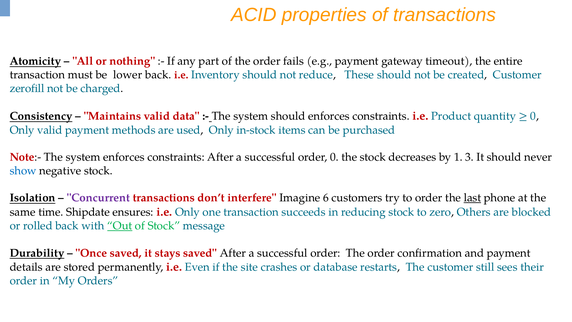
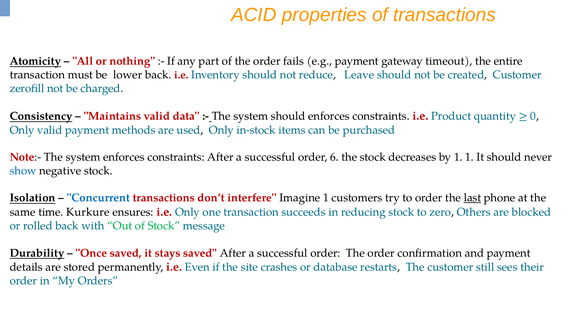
These: These -> Leave
order 0: 0 -> 6
1 3: 3 -> 1
Concurrent colour: purple -> blue
Imagine 6: 6 -> 1
Shipdate: Shipdate -> Kurkure
Out underline: present -> none
